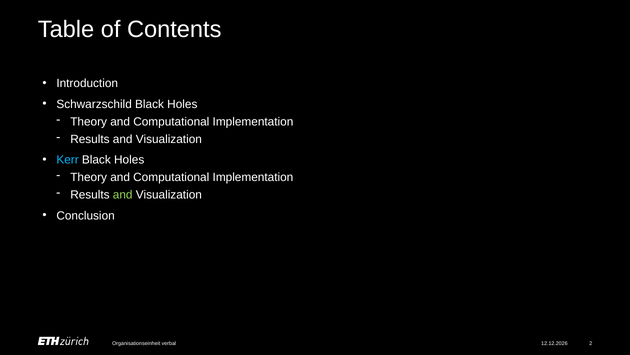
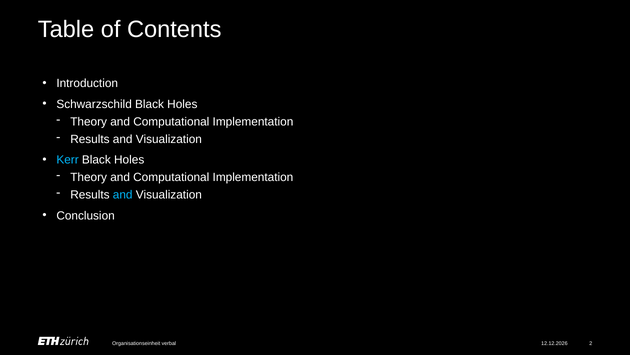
and at (123, 195) colour: light green -> light blue
